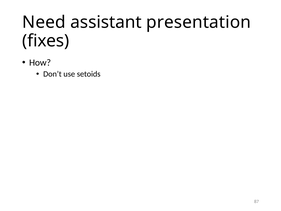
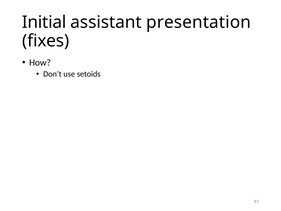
Need: Need -> Initial
